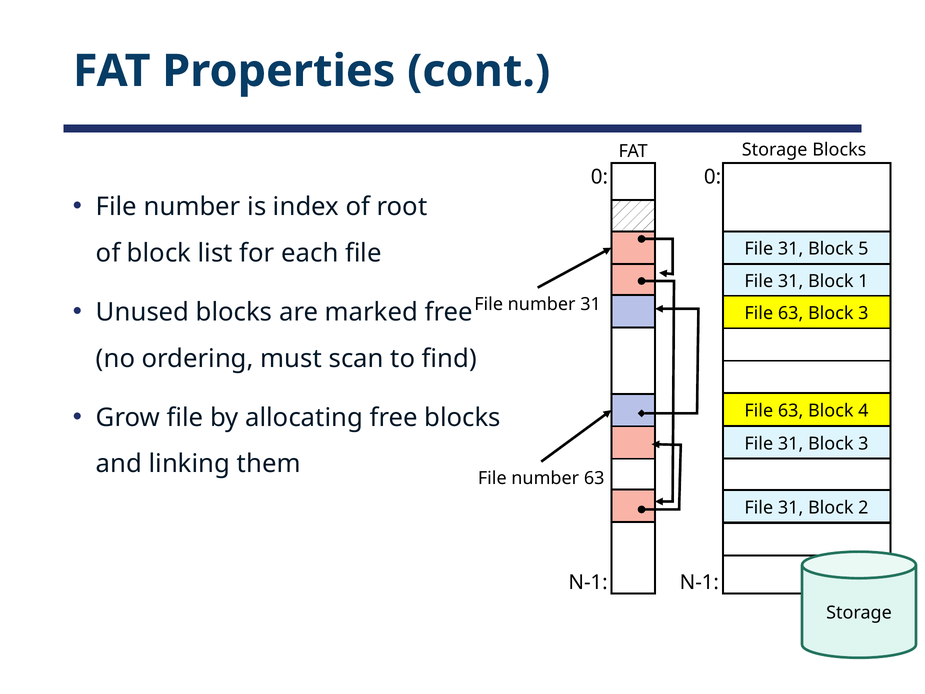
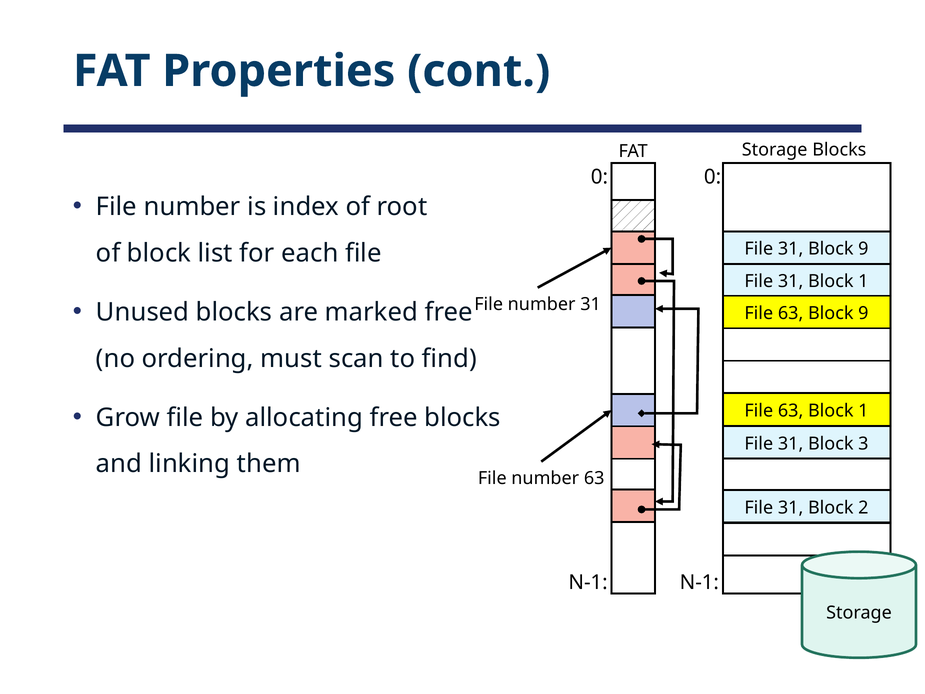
31 Block 5: 5 -> 9
63 Block 3: 3 -> 9
63 Block 4: 4 -> 1
